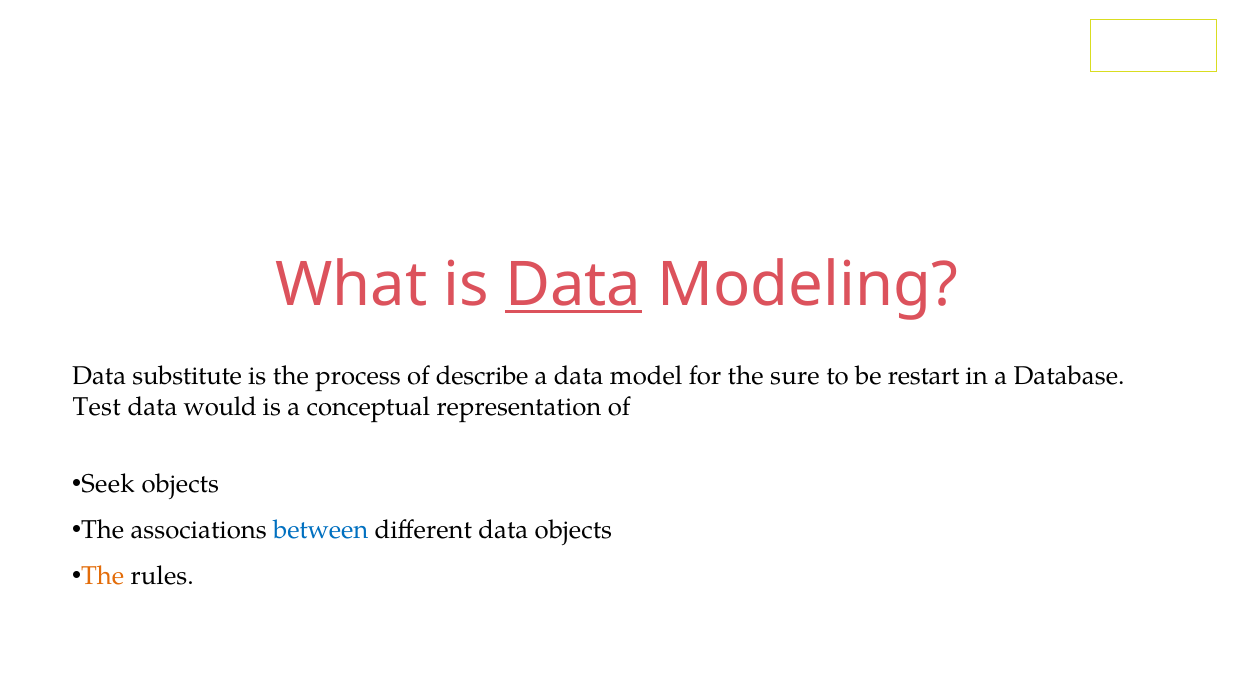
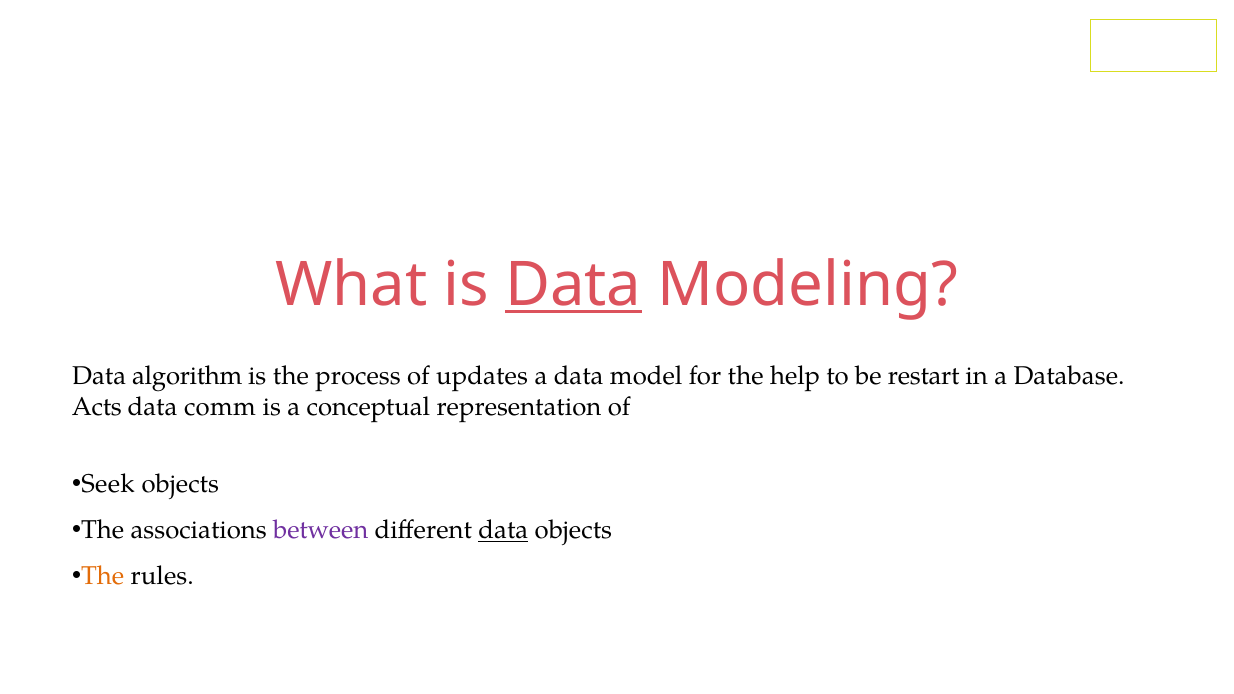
substitute: substitute -> algorithm
describe: describe -> updates
sure: sure -> help
Test: Test -> Acts
would: would -> comm
between colour: blue -> purple
data at (503, 530) underline: none -> present
